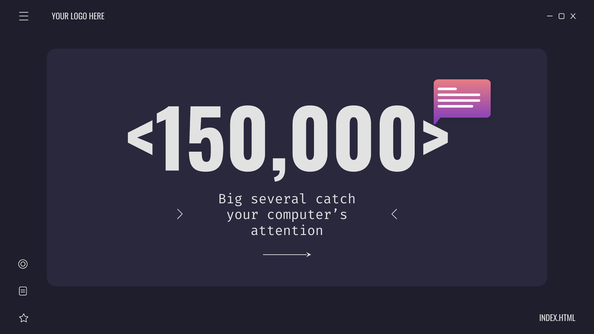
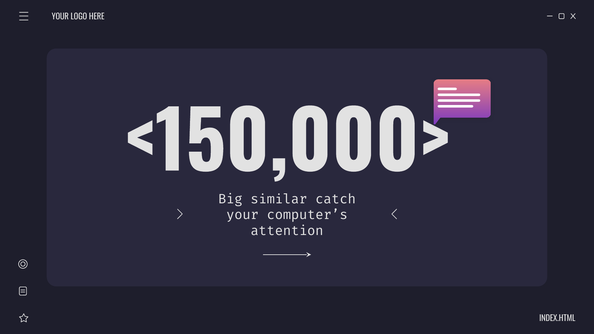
several: several -> similar
